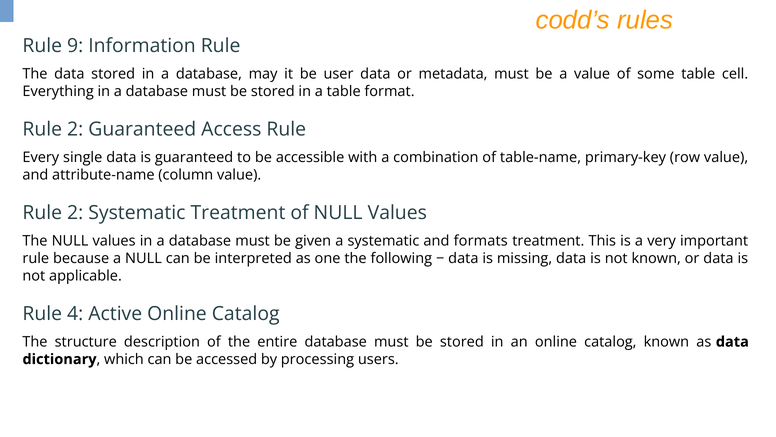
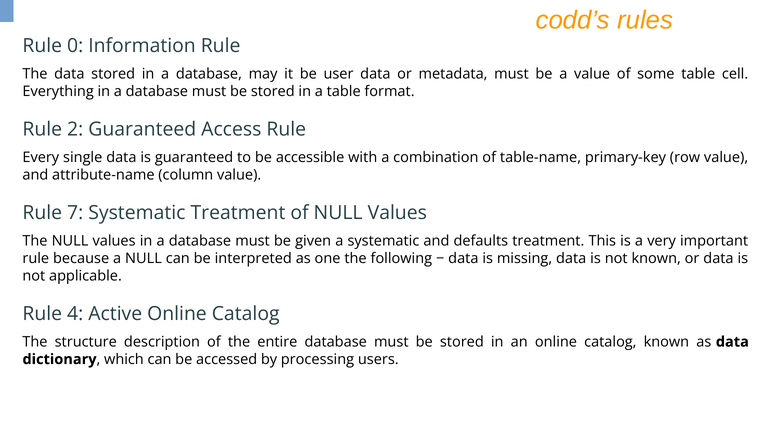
9: 9 -> 0
2 at (75, 213): 2 -> 7
formats: formats -> defaults
